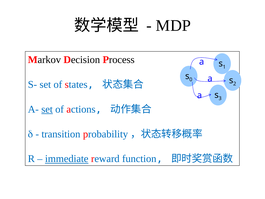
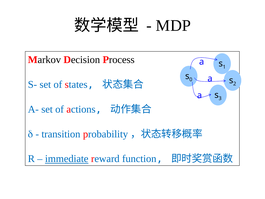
set at (47, 109) underline: present -> none
